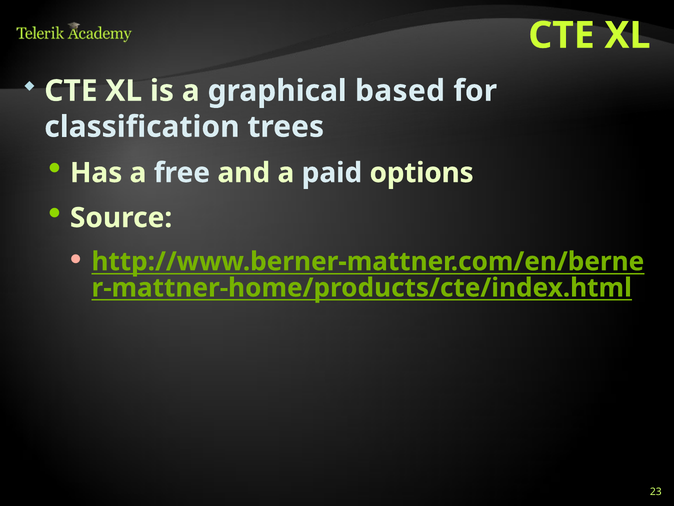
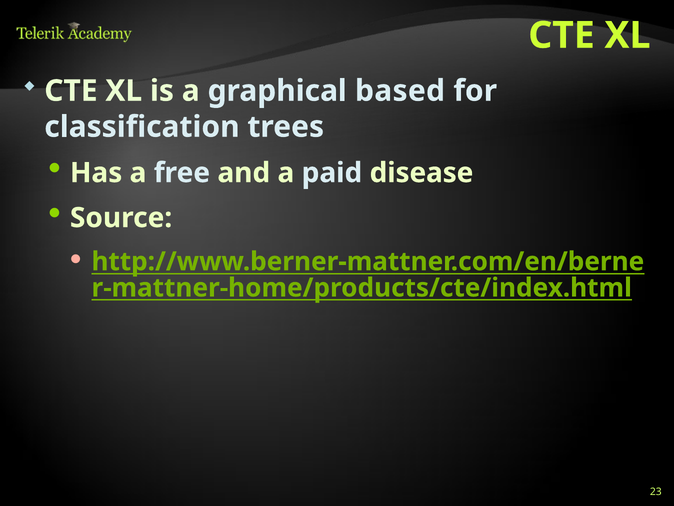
options: options -> disease
